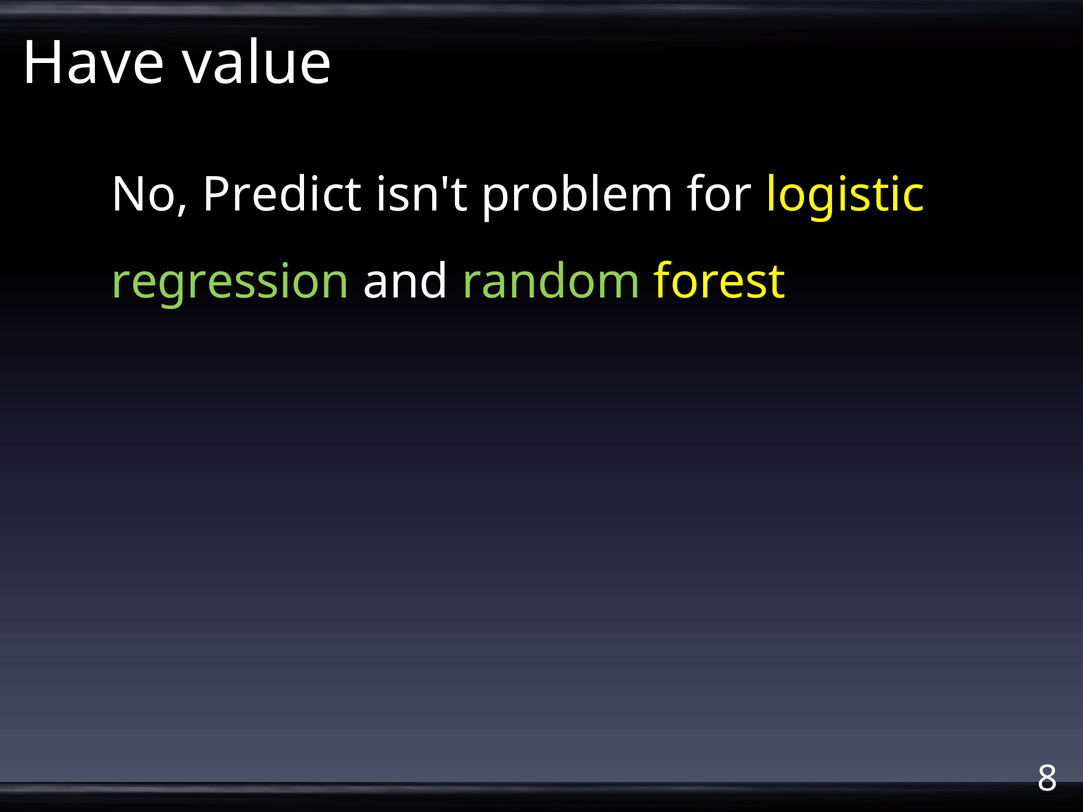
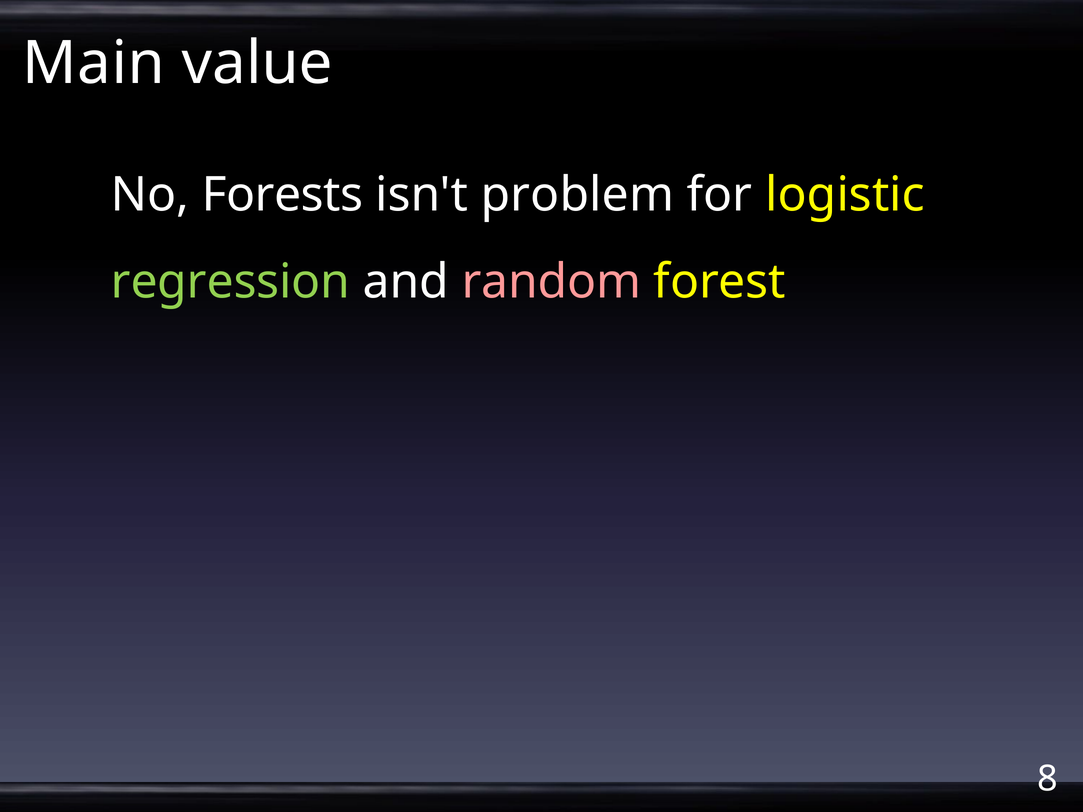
Have at (94, 63): Have -> Main
Predict: Predict -> Forests
random colour: light green -> pink
